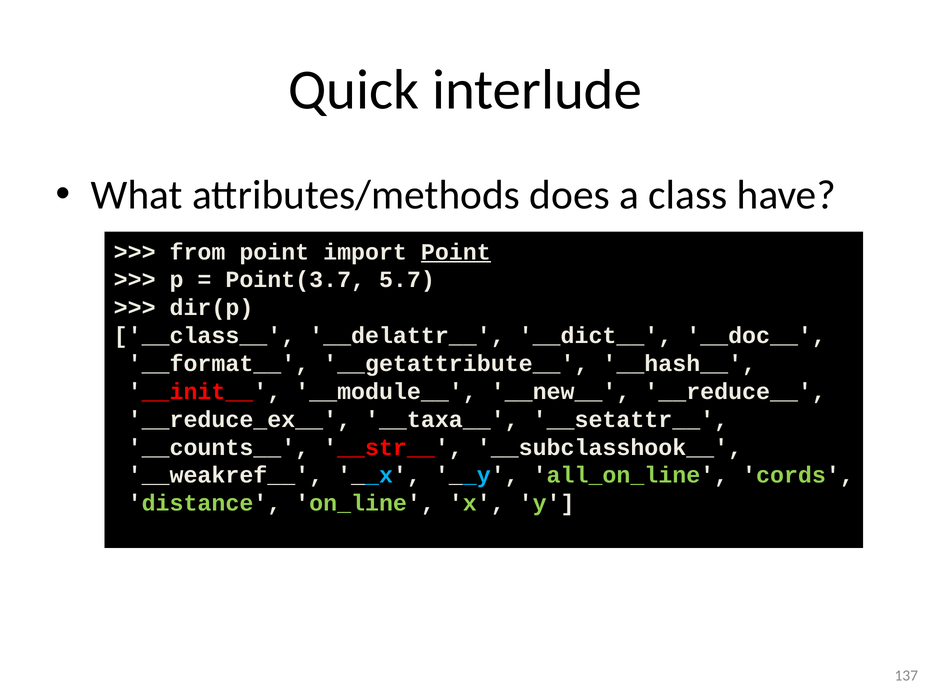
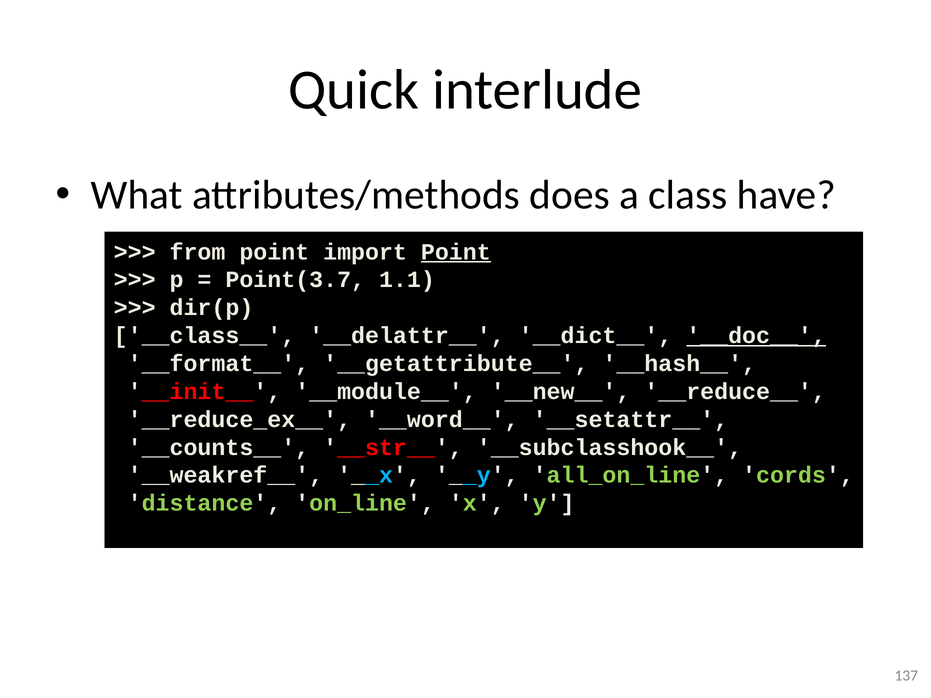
5.7: 5.7 -> 1.1
__doc__ underline: none -> present
__taxa__: __taxa__ -> __word__
